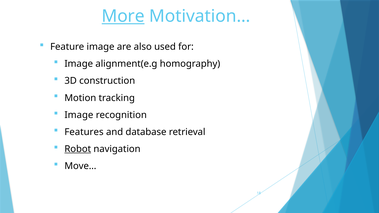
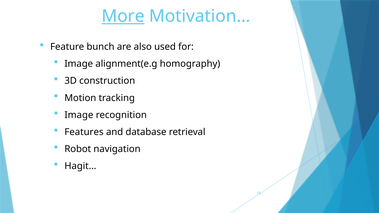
Feature image: image -> bunch
Robot underline: present -> none
Move…: Move… -> Hagit…
